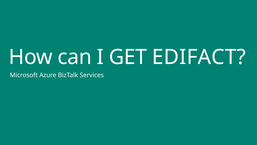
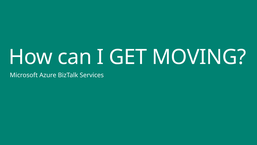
EDIFACT: EDIFACT -> MOVING
